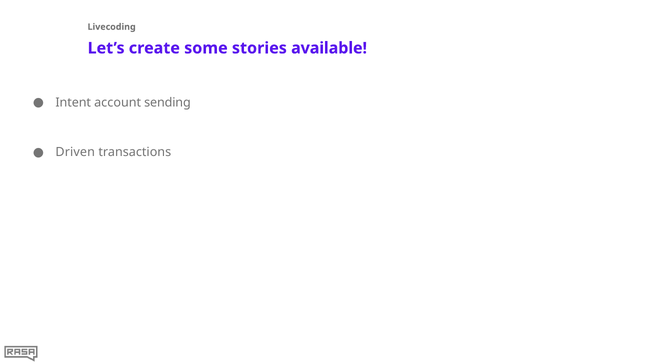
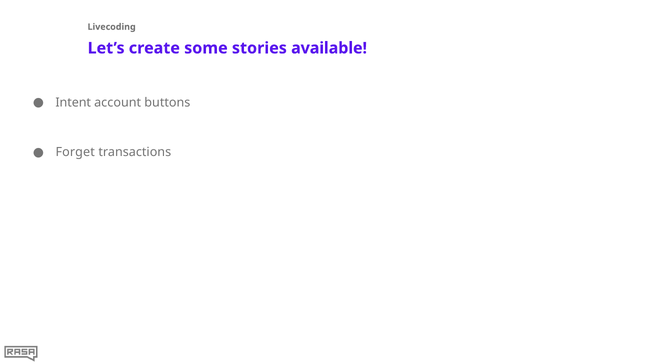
sending: sending -> buttons
Driven: Driven -> Forget
